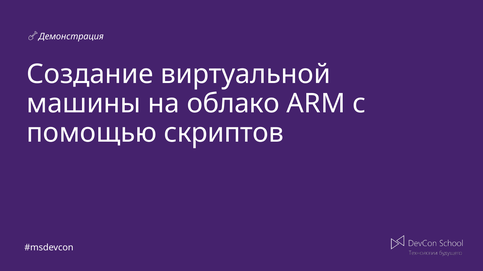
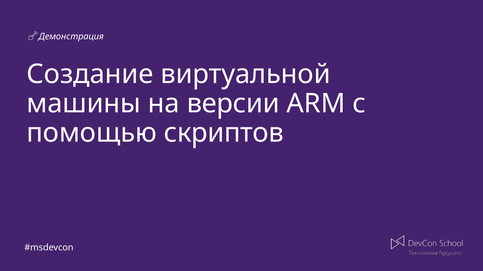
облако: облако -> версии
